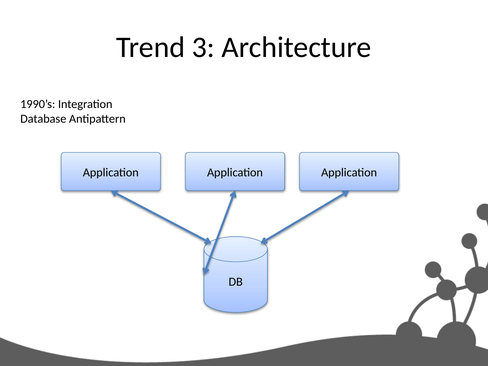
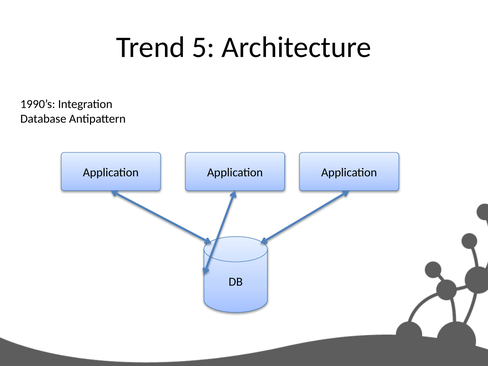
3: 3 -> 5
